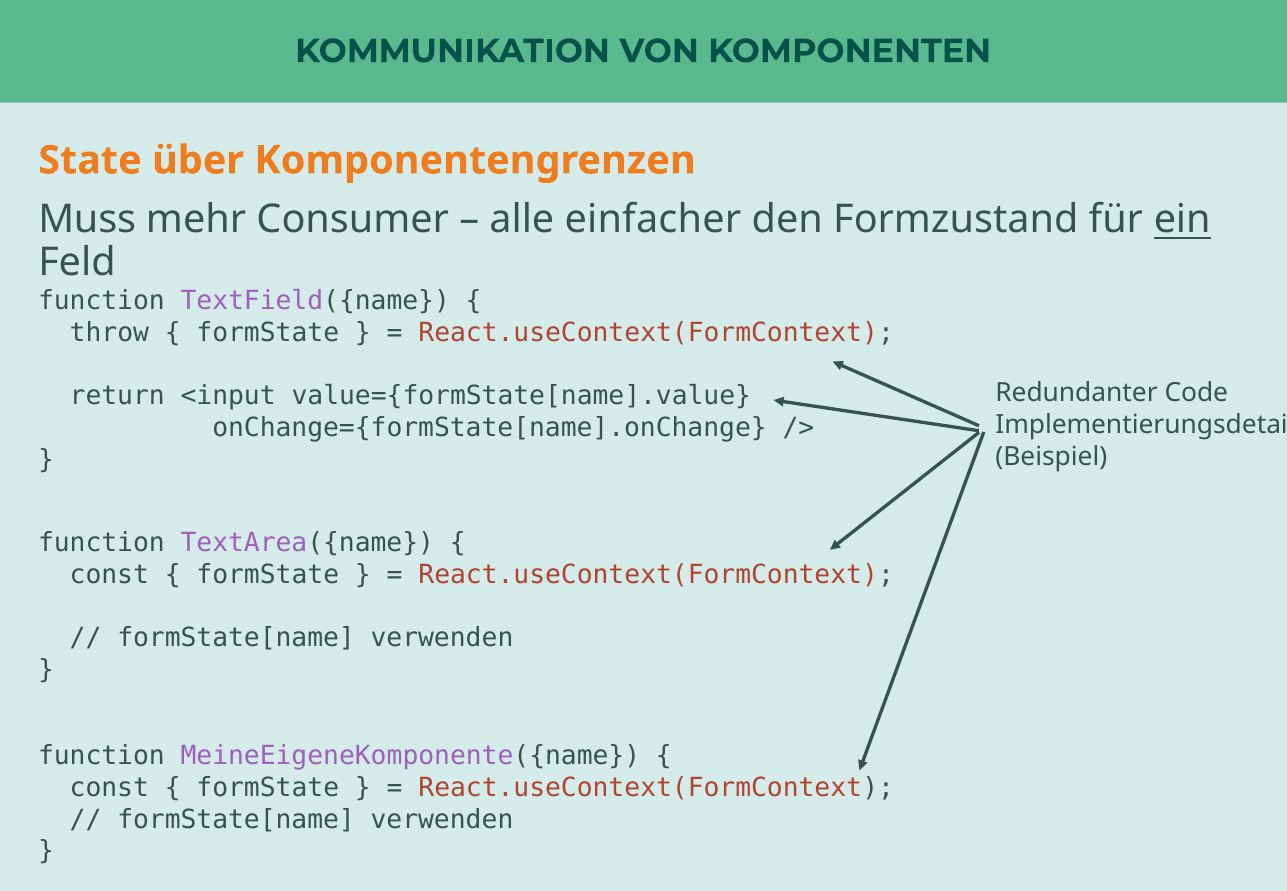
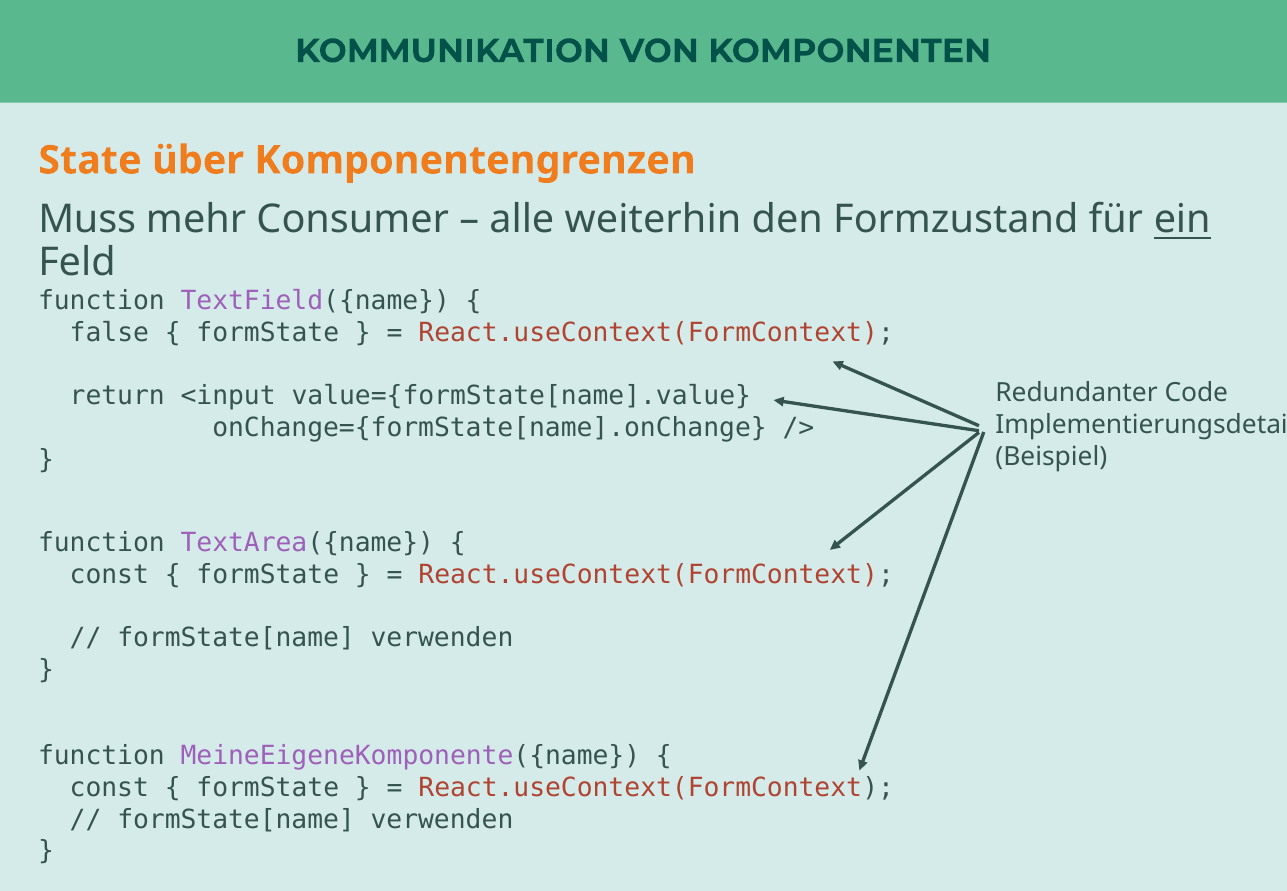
einfacher: einfacher -> weiterhin
throw: throw -> false
